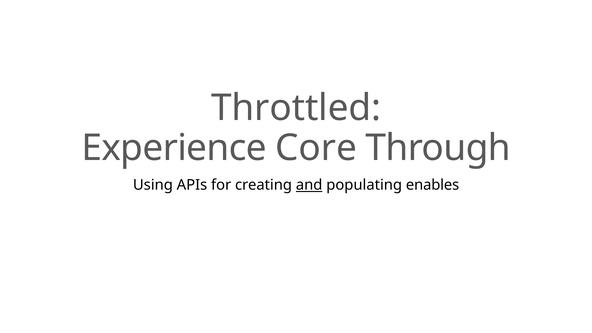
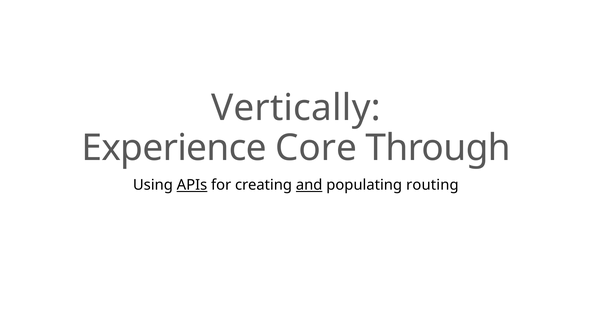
Throttled: Throttled -> Vertically
APIs underline: none -> present
enables: enables -> routing
